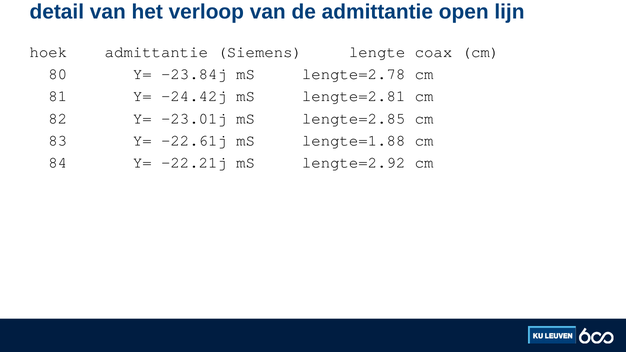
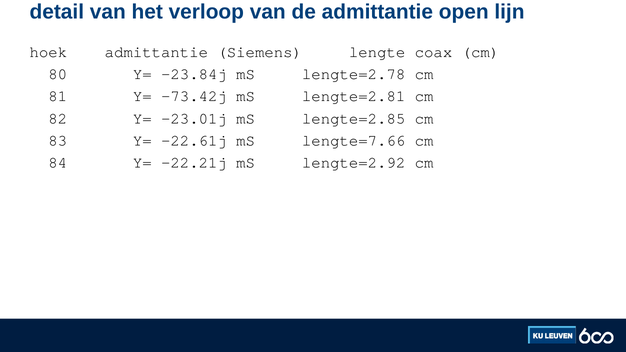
-24.42j: -24.42j -> -73.42j
lengte=1.88: lengte=1.88 -> lengte=7.66
